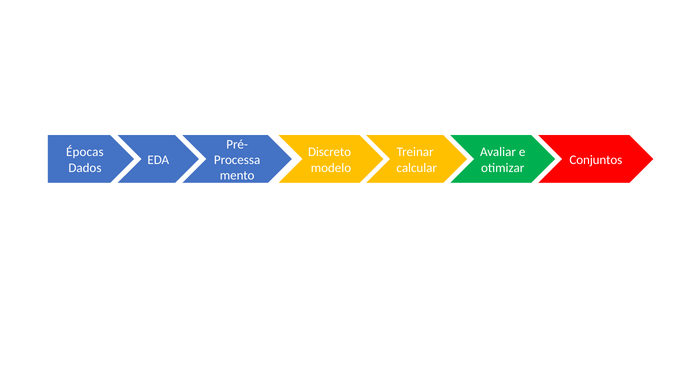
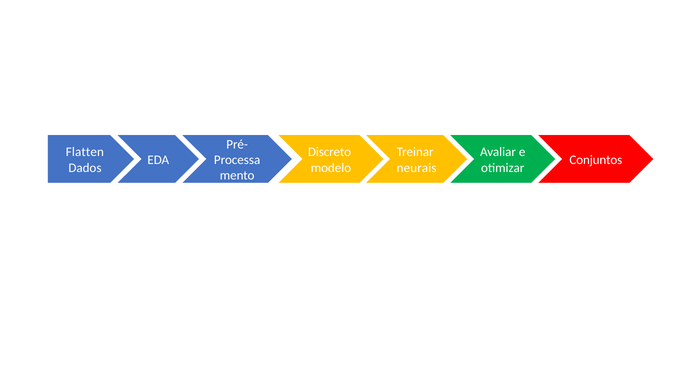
Épocas: Épocas -> Flatten
calcular: calcular -> neurais
